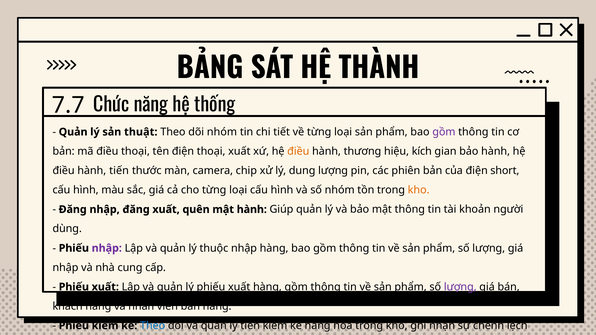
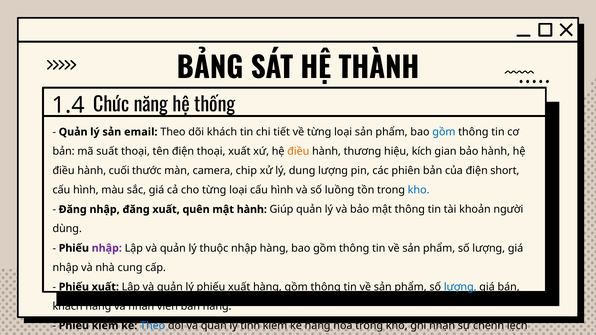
7.7: 7.7 -> 1.4
thuật: thuật -> email
dõi nhóm: nhóm -> khách
gồm at (444, 132) colour: purple -> blue
mã điều: điều -> suất
hành tiến: tiến -> cuối
số nhóm: nhóm -> luồng
kho at (419, 190) colour: orange -> blue
lượng at (460, 287) colour: purple -> blue
lý tiến: tiến -> tình
